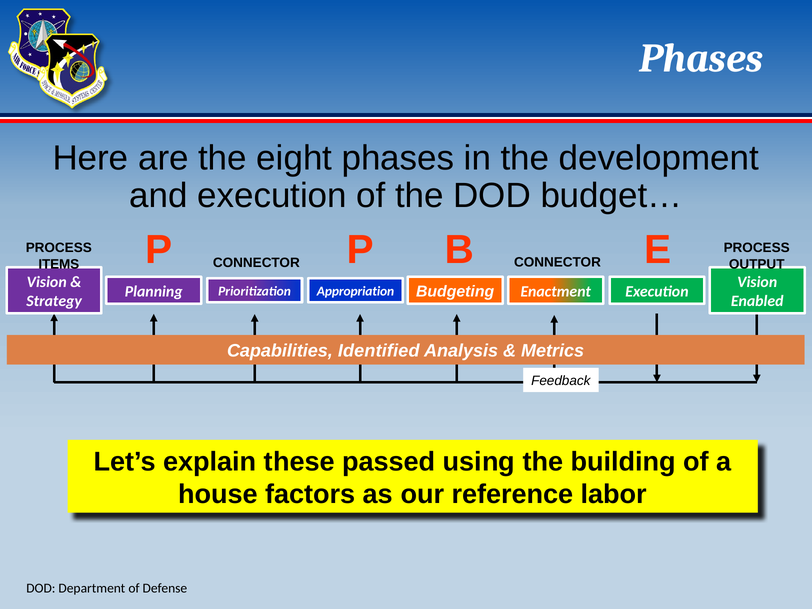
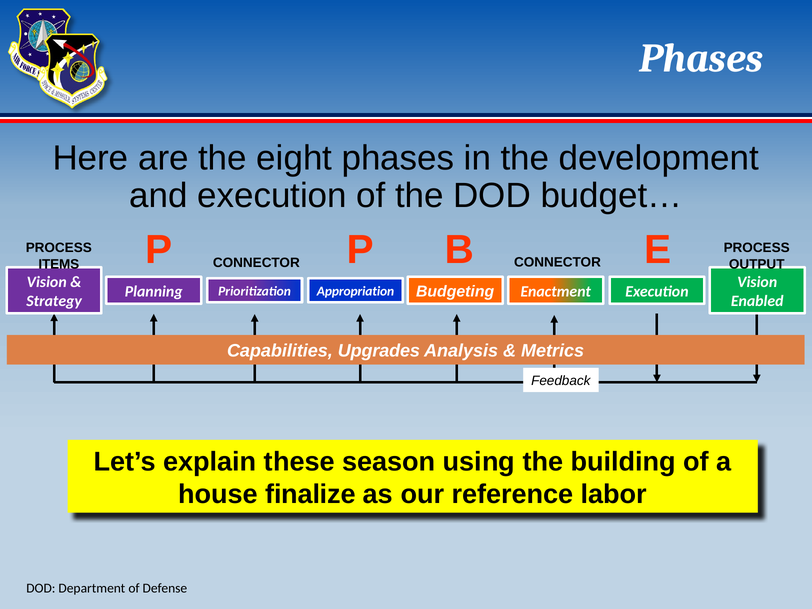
Identified: Identified -> Upgrades
passed: passed -> season
factors: factors -> finalize
